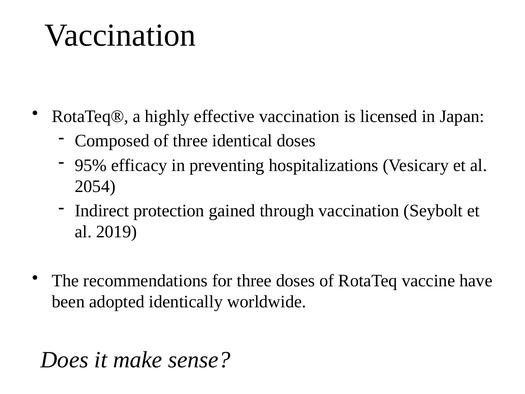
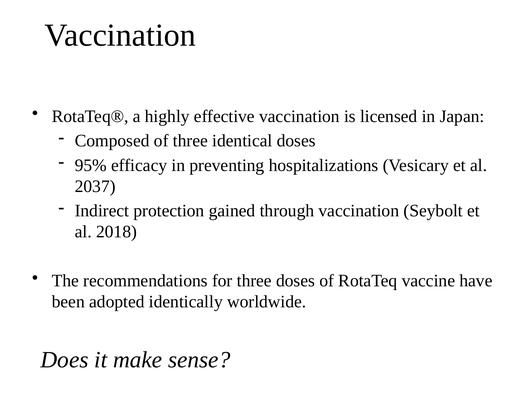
2054: 2054 -> 2037
2019: 2019 -> 2018
